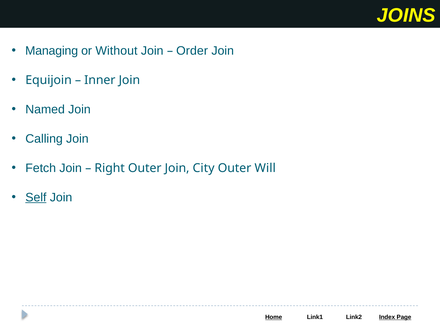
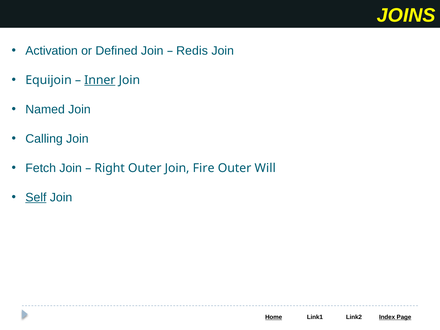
Managing: Managing -> Activation
Without: Without -> Defined
Order: Order -> Redis
Inner underline: none -> present
City: City -> Fire
